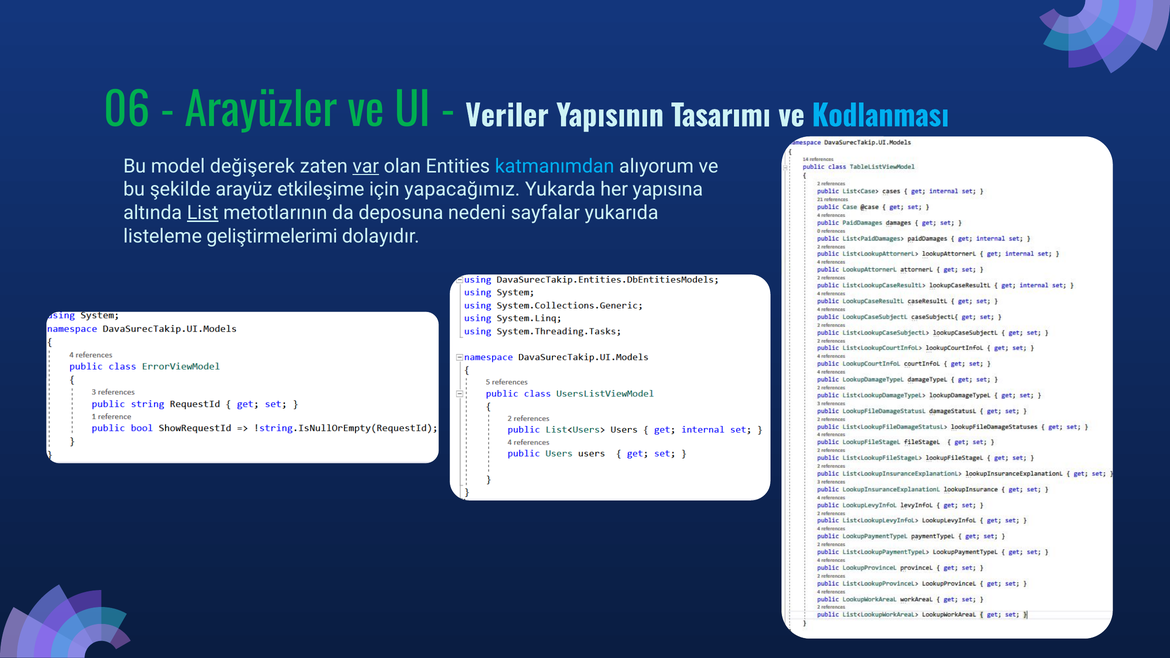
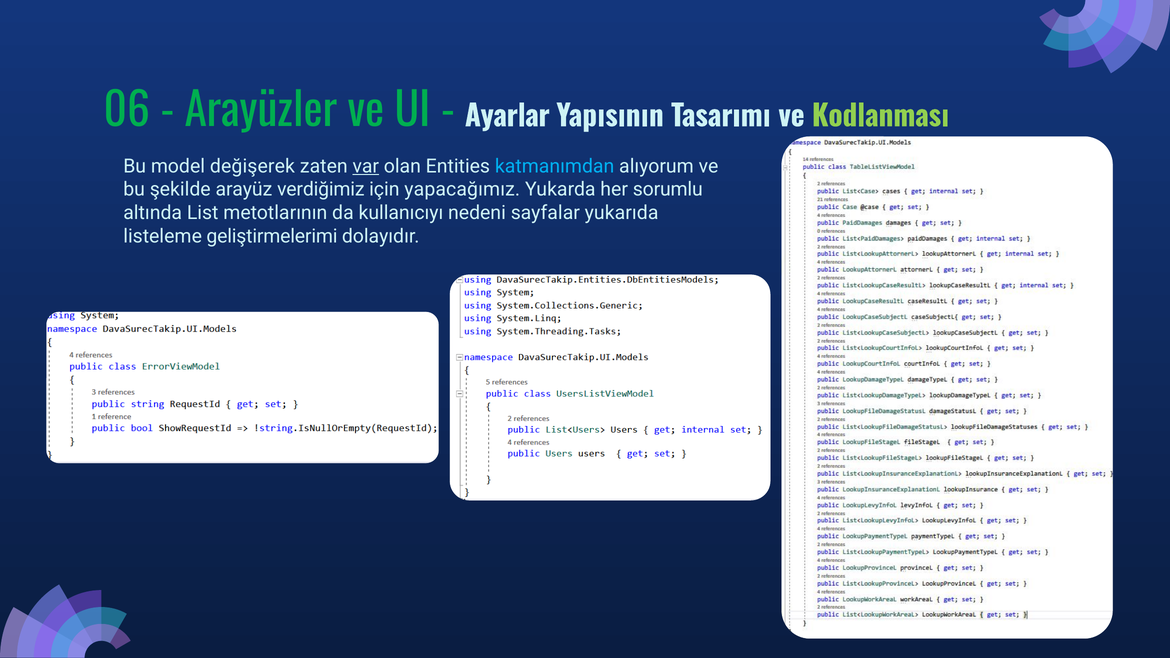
Veriler: Veriler -> Ayarlar
Kodlanması colour: light blue -> light green
etkileşime: etkileşime -> verdiğimiz
yapısına: yapısına -> sorumlu
List underline: present -> none
deposuna: deposuna -> kullanıcıyı
